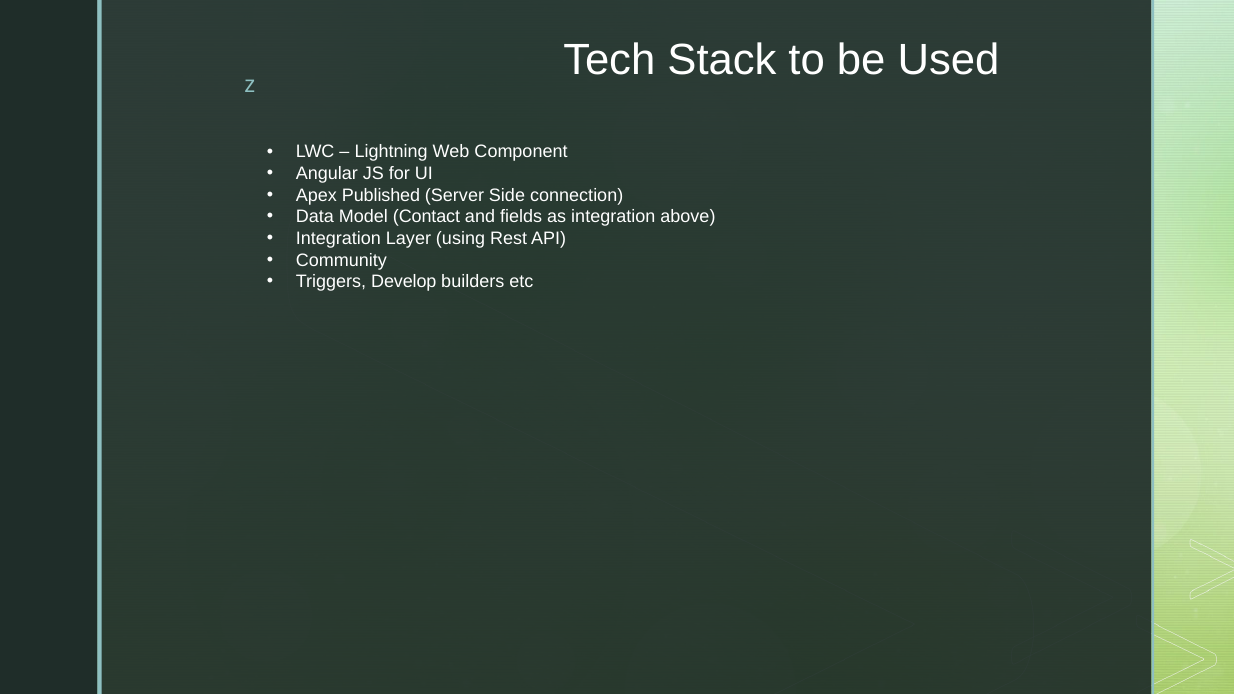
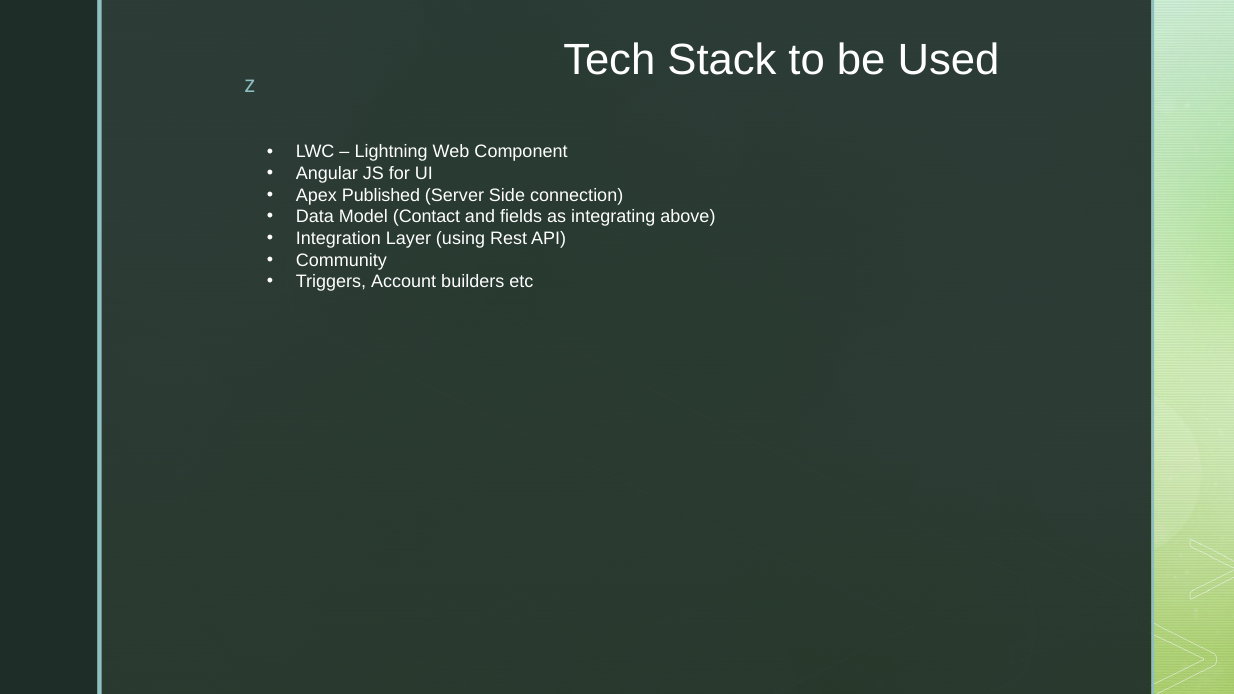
as integration: integration -> integrating
Develop: Develop -> Account
